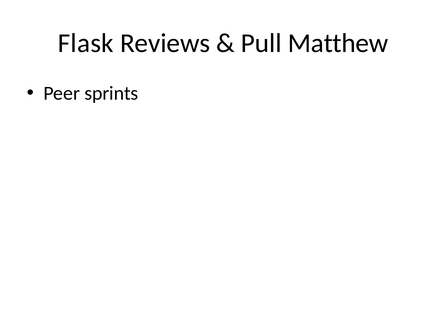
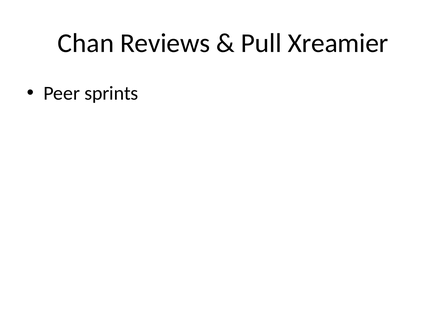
Flask: Flask -> Chan
Matthew: Matthew -> Xreamier
